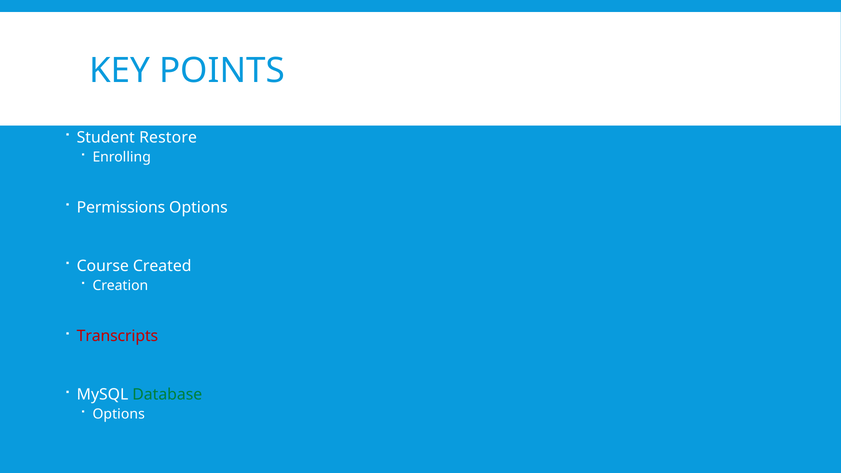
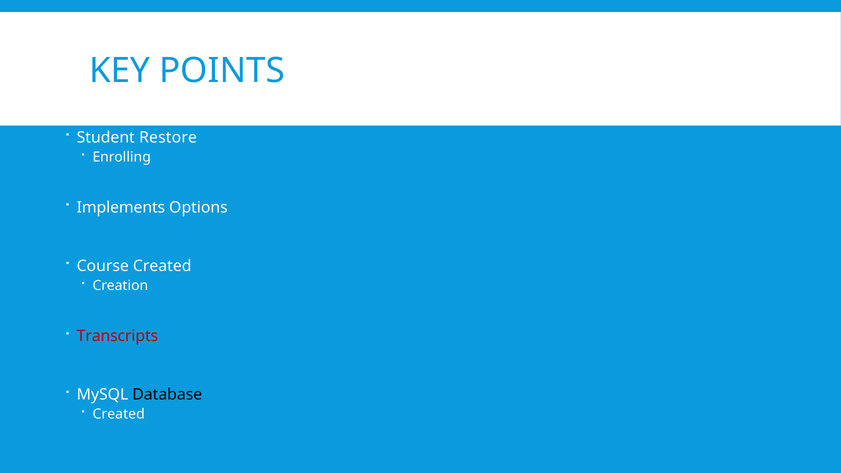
Permissions: Permissions -> Implements
Database colour: green -> black
Options at (119, 414): Options -> Created
